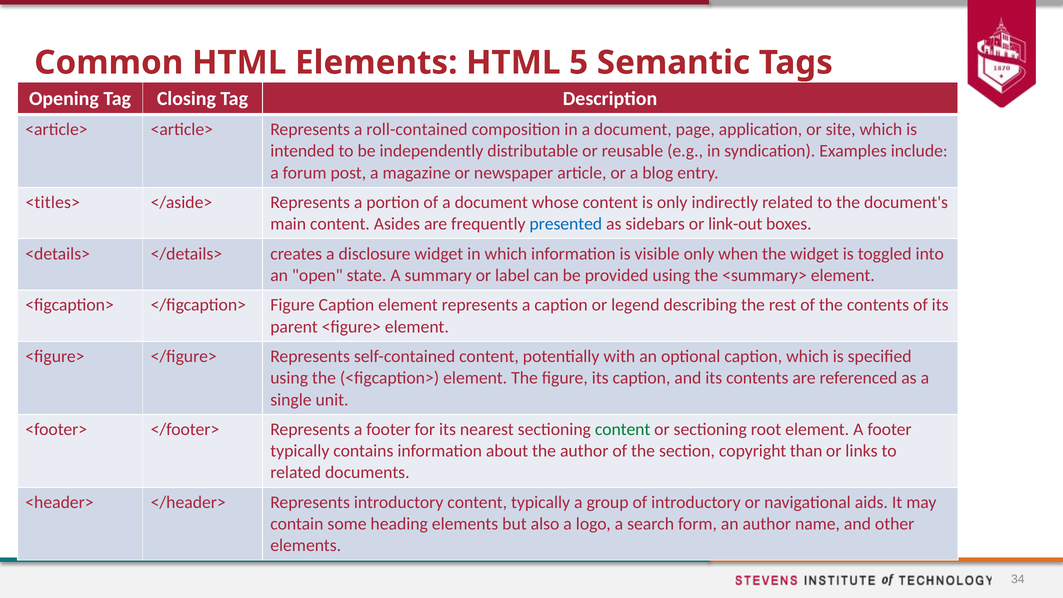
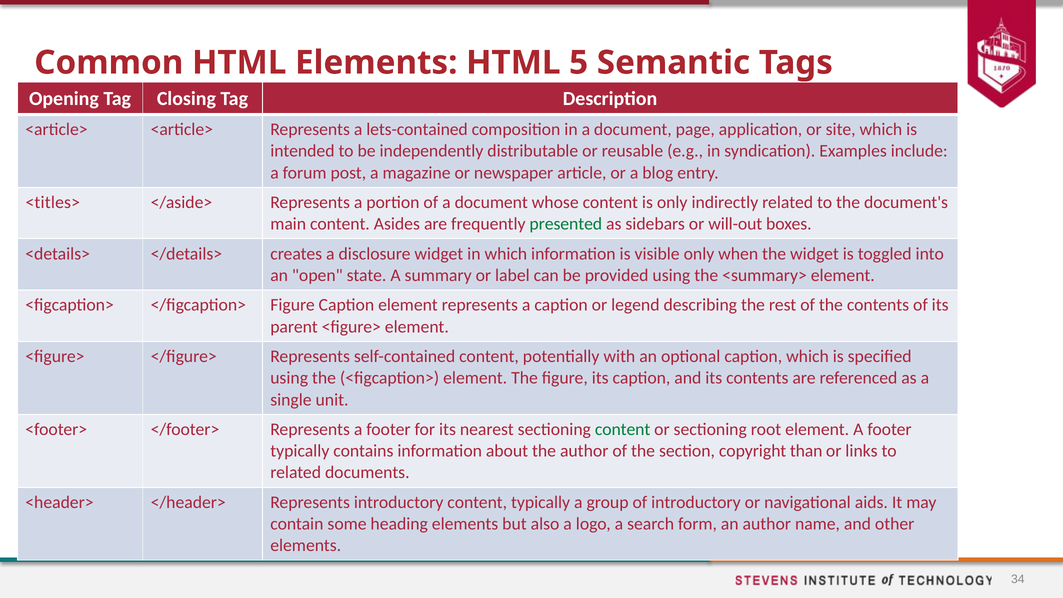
roll-contained: roll-contained -> lets-contained
presented colour: blue -> green
link-out: link-out -> will-out
